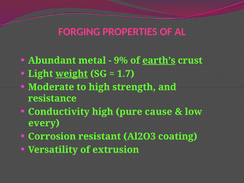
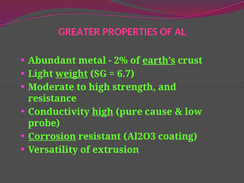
FORGING: FORGING -> GREATER
9%: 9% -> 2%
1.7: 1.7 -> 6.7
high at (103, 112) underline: none -> present
every: every -> probe
Corrosion underline: none -> present
